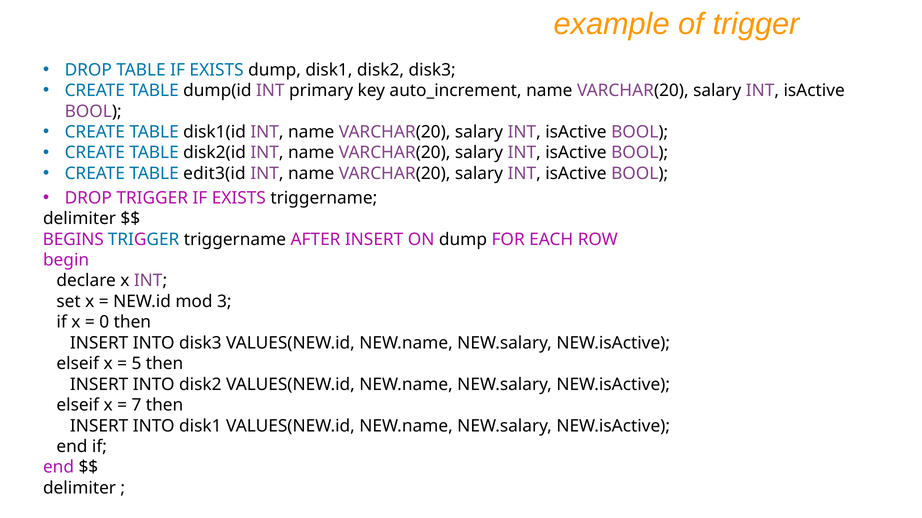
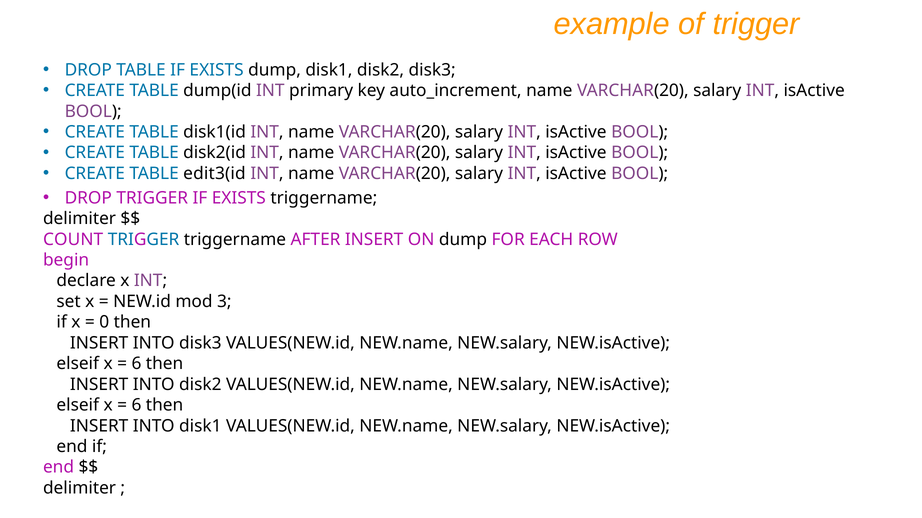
BEGINS: BEGINS -> COUNT
5 at (136, 364): 5 -> 6
7 at (136, 406): 7 -> 6
